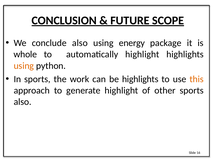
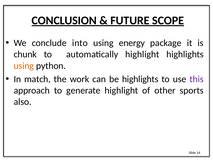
conclude also: also -> into
whole: whole -> chunk
In sports: sports -> match
this colour: orange -> purple
